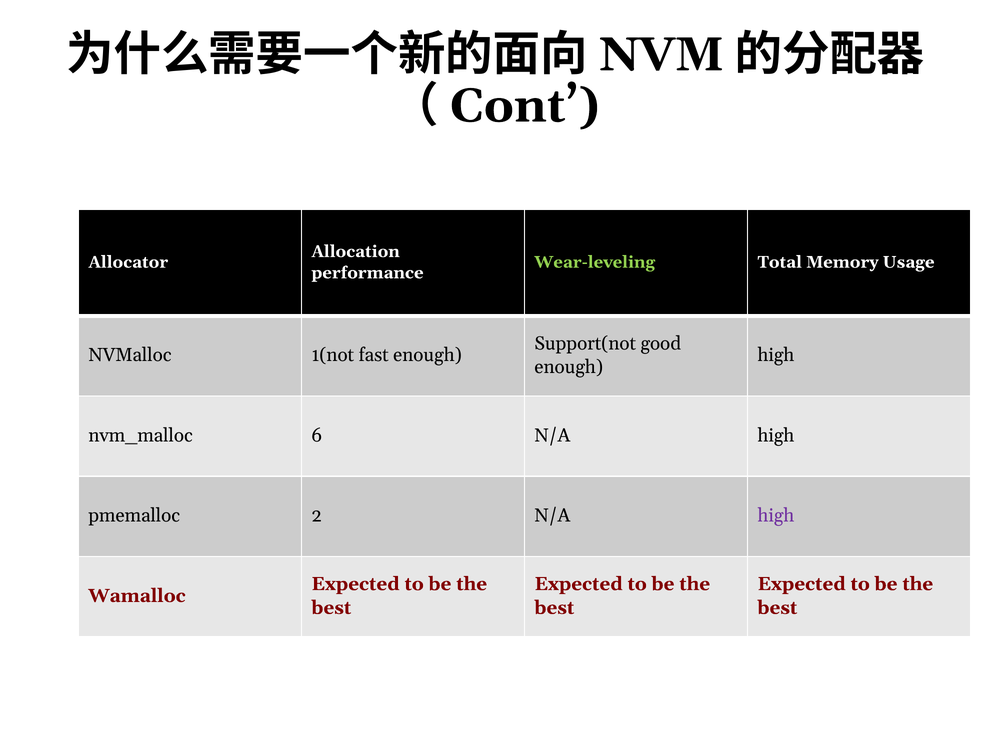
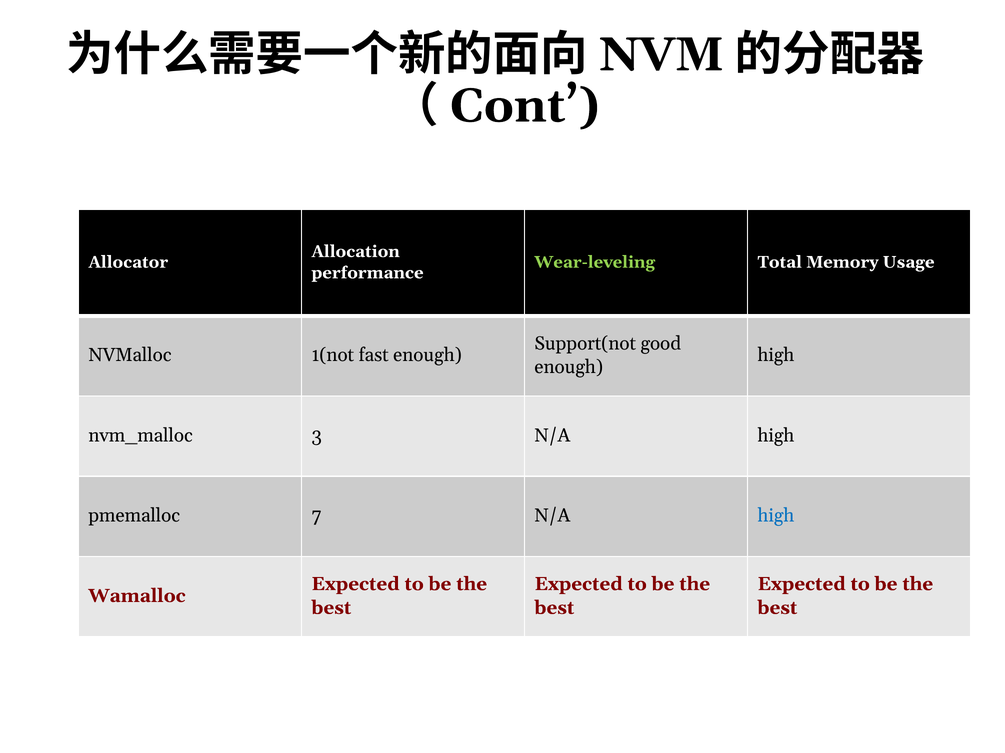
6: 6 -> 3
2: 2 -> 7
high at (776, 516) colour: purple -> blue
